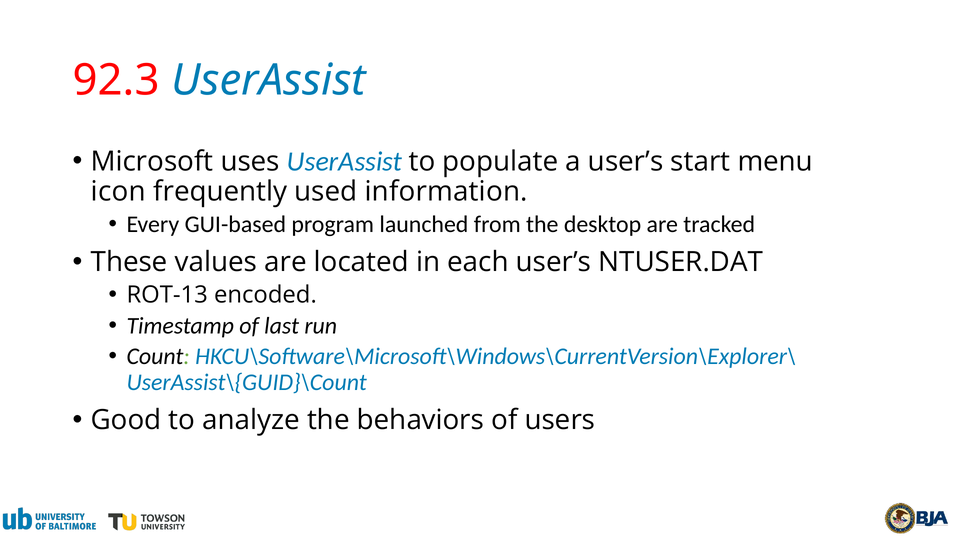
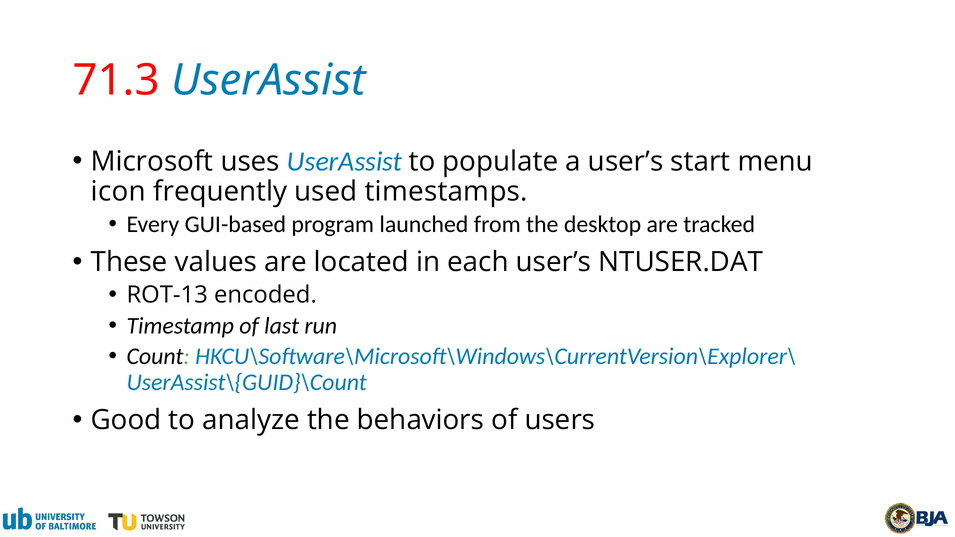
92.3: 92.3 -> 71.3
information: information -> timestamps
